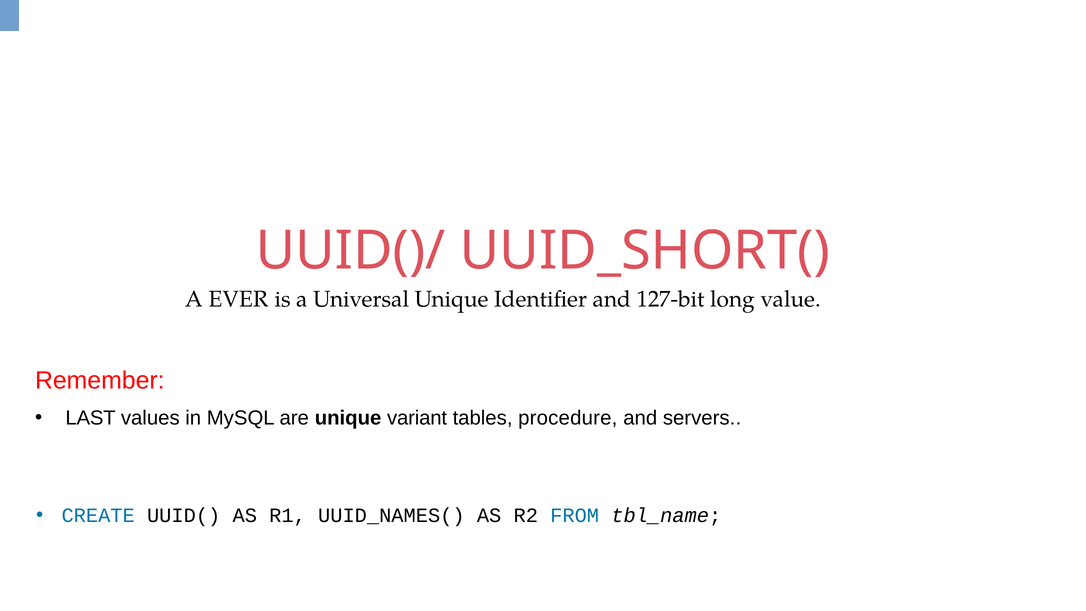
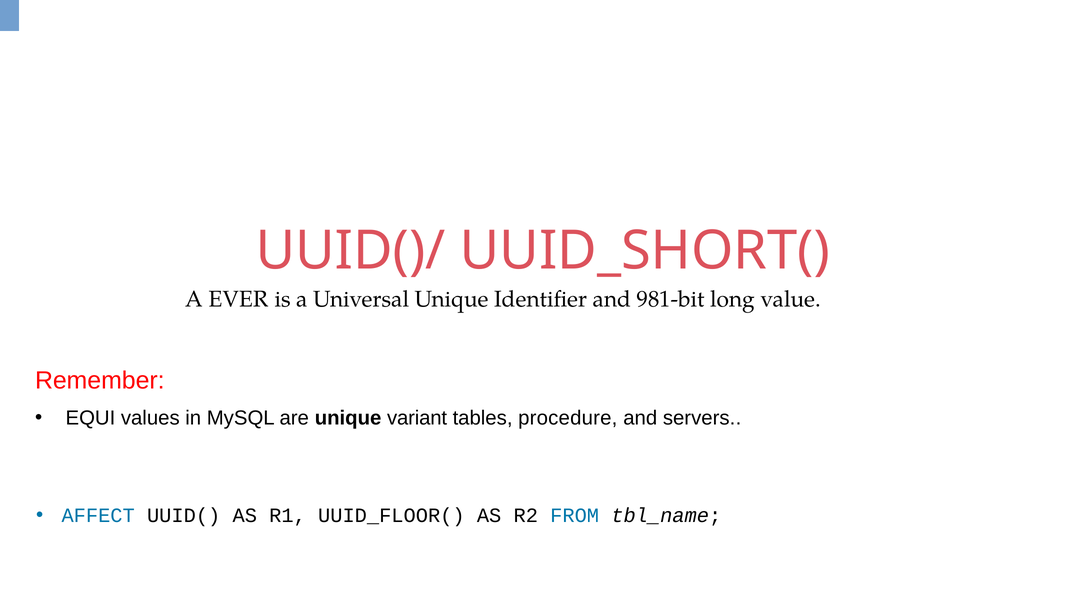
127-bit: 127-bit -> 981-bit
LAST: LAST -> EQUI
CREATE: CREATE -> AFFECT
UUID_NAMES(: UUID_NAMES( -> UUID_FLOOR(
